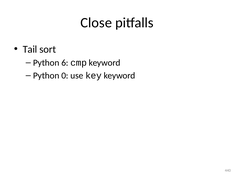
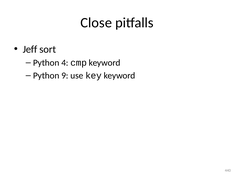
Tail: Tail -> Jeff
6: 6 -> 4
0: 0 -> 9
